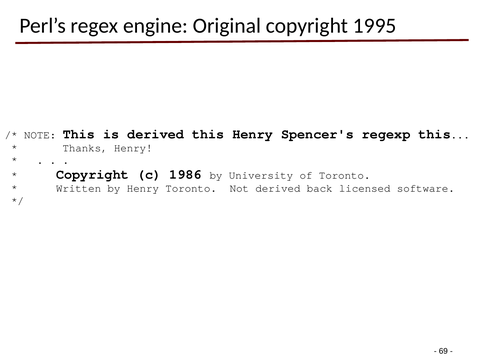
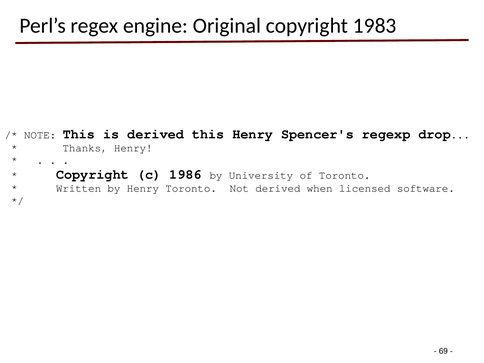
1995: 1995 -> 1983
regexp this: this -> drop
back: back -> when
